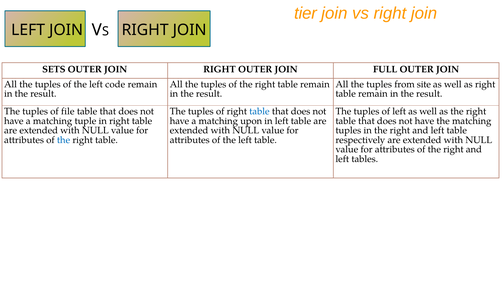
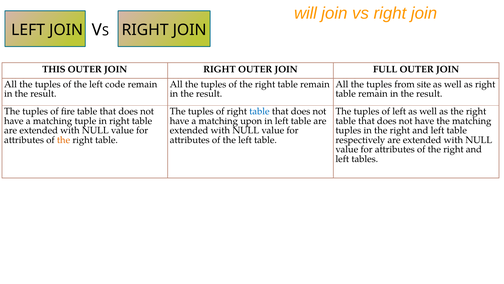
tier: tier -> will
SETS: SETS -> THIS
file: file -> fire
the at (64, 140) colour: blue -> orange
